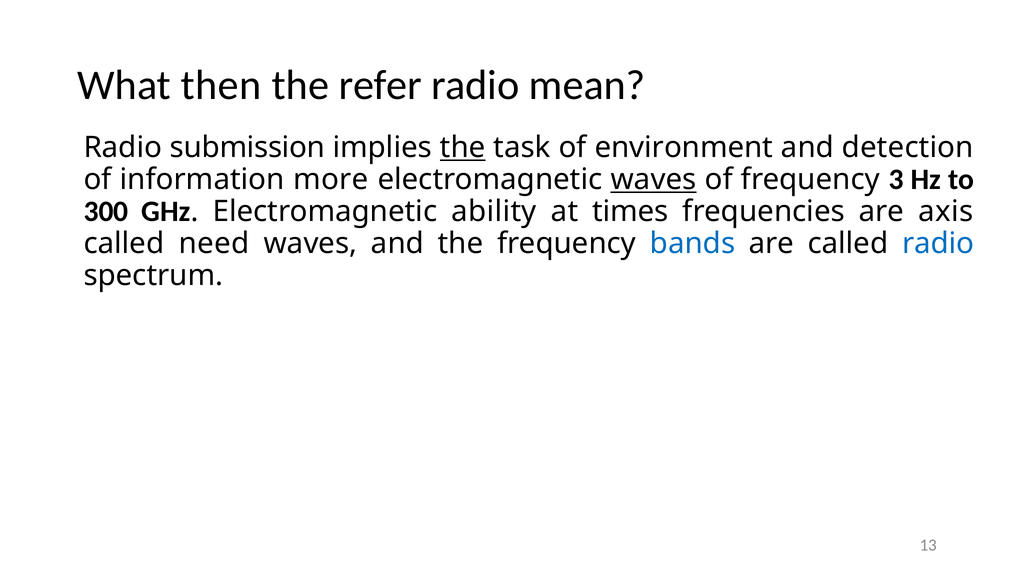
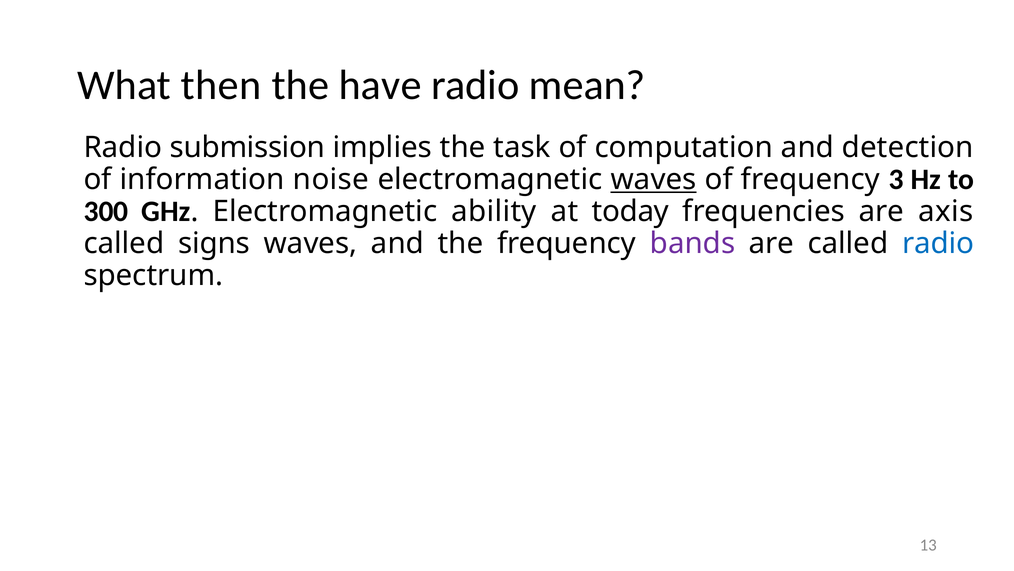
refer: refer -> have
the at (463, 147) underline: present -> none
environment: environment -> computation
more: more -> noise
times: times -> today
need: need -> signs
bands colour: blue -> purple
